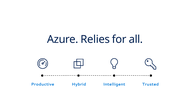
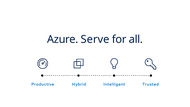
Relies: Relies -> Serve
